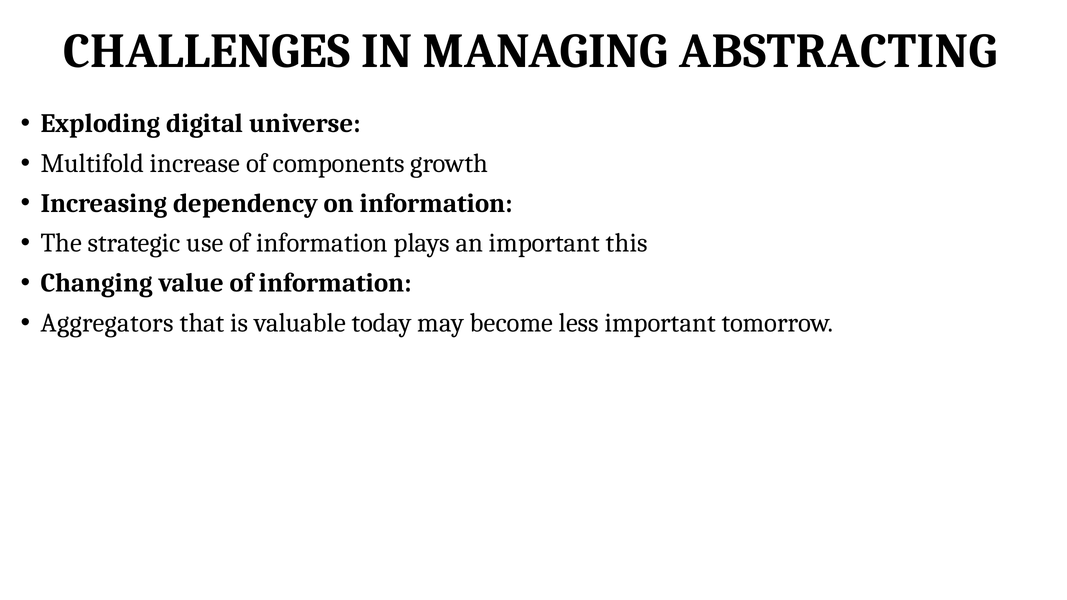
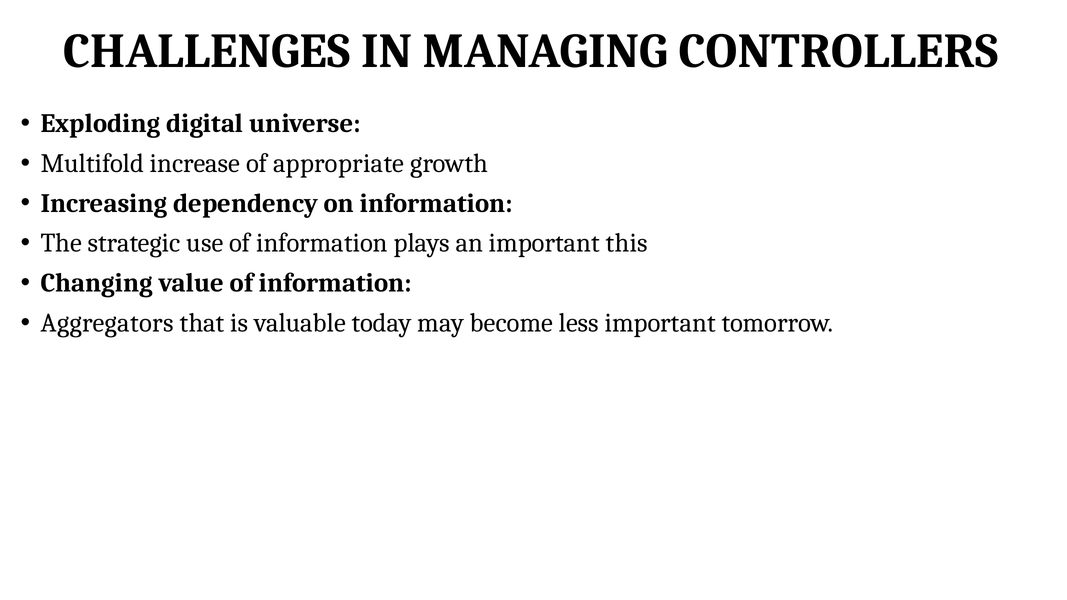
ABSTRACTING: ABSTRACTING -> CONTROLLERS
components: components -> appropriate
